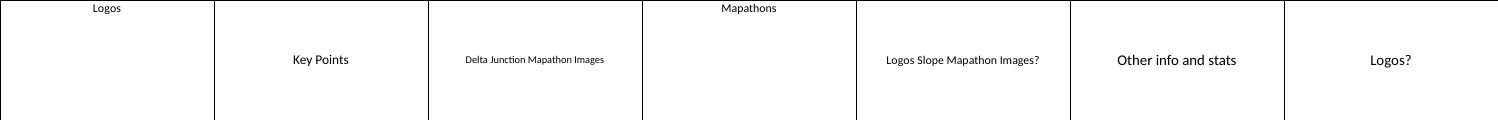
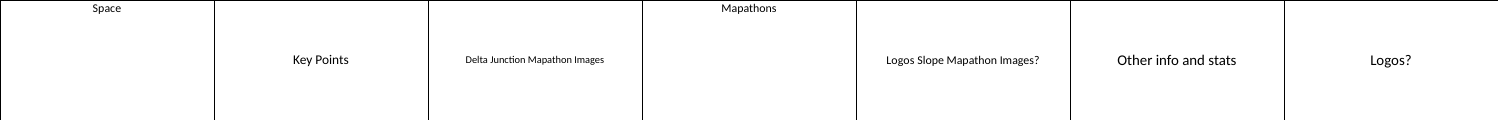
Logos at (107, 9): Logos -> Space
